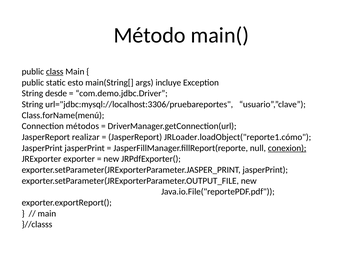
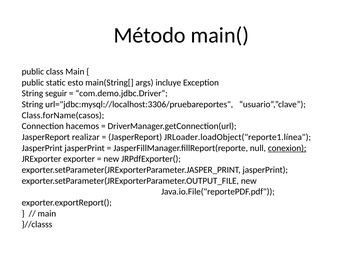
class underline: present -> none
desde: desde -> seguir
Class.forName(menú: Class.forName(menú -> Class.forName(casos
métodos: métodos -> hacemos
JRLoader.loadObject("reporte1.cómo: JRLoader.loadObject("reporte1.cómo -> JRLoader.loadObject("reporte1.línea
